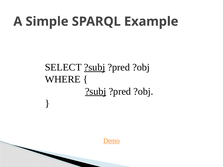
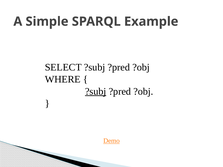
?subj at (95, 67) underline: present -> none
